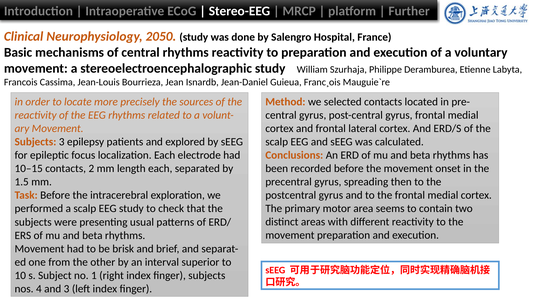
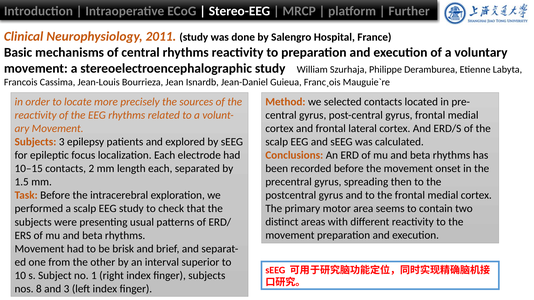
2050: 2050 -> 2011
4: 4 -> 8
